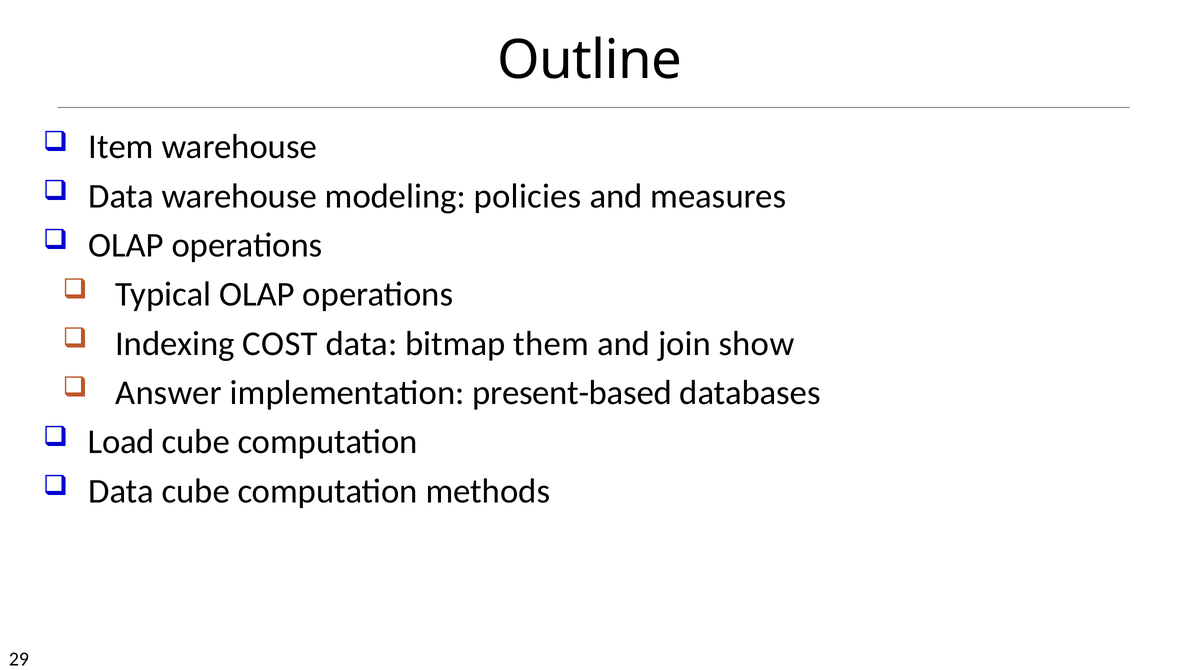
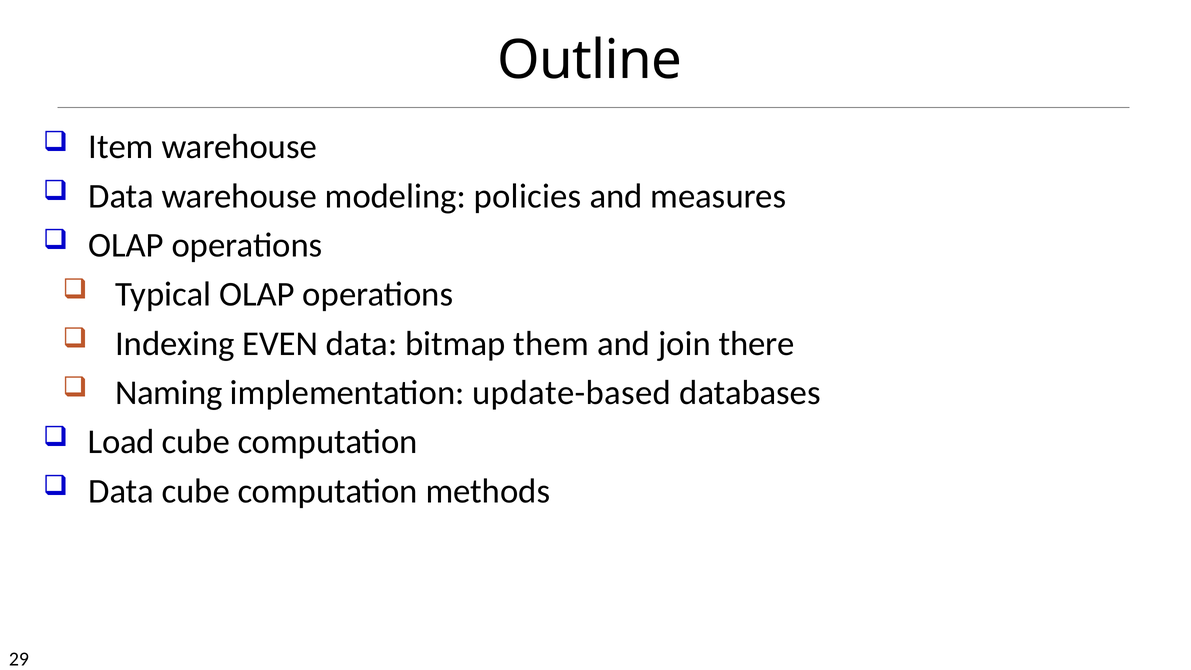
COST: COST -> EVEN
show: show -> there
Answer: Answer -> Naming
present-based: present-based -> update-based
